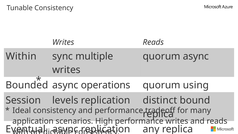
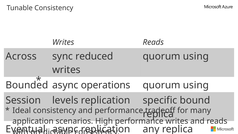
Within: Within -> Across
multiple: multiple -> reduced
async at (196, 56): async -> using
distinct: distinct -> specific
